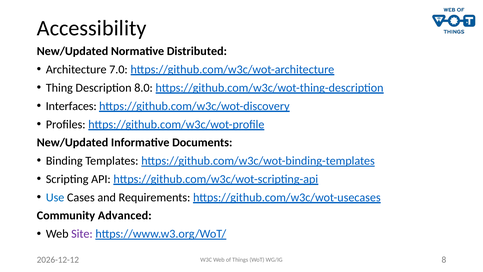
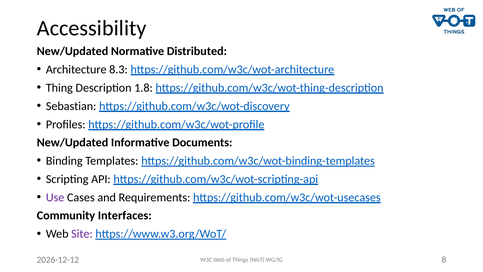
7.0: 7.0 -> 8.3
8.0: 8.0 -> 1.8
Interfaces: Interfaces -> Sebastian
Use colour: blue -> purple
Advanced: Advanced -> Interfaces
